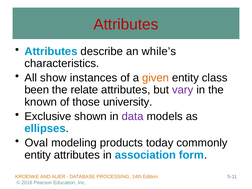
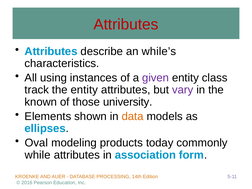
show: show -> using
given colour: orange -> purple
been: been -> track
the relate: relate -> entity
Exclusive: Exclusive -> Elements
data colour: purple -> orange
entity at (38, 155): entity -> while
